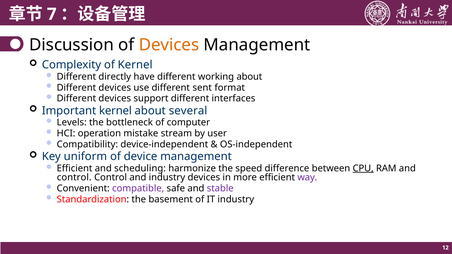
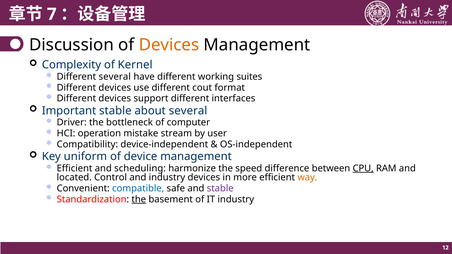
Different directly: directly -> several
working about: about -> suites
sent: sent -> cout
Important kernel: kernel -> stable
Levels: Levels -> Driver
control at (74, 178): control -> located
way colour: purple -> orange
compatible colour: purple -> blue
the at (139, 199) underline: none -> present
